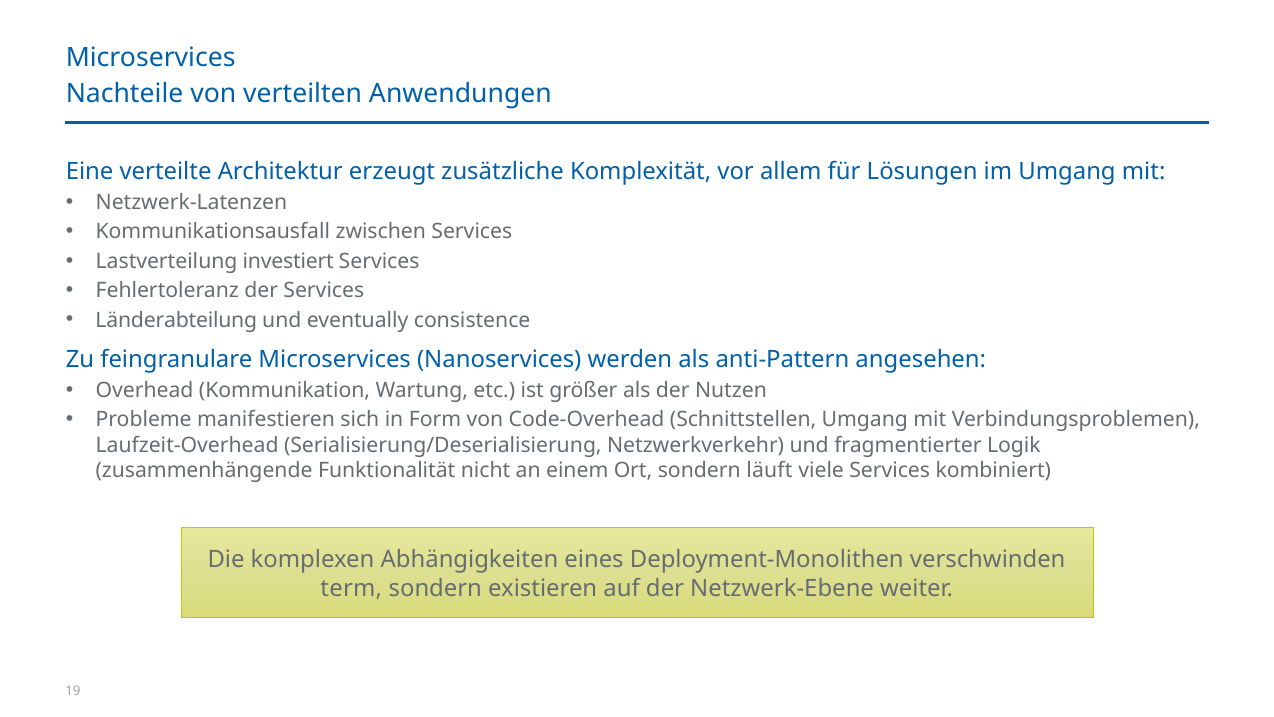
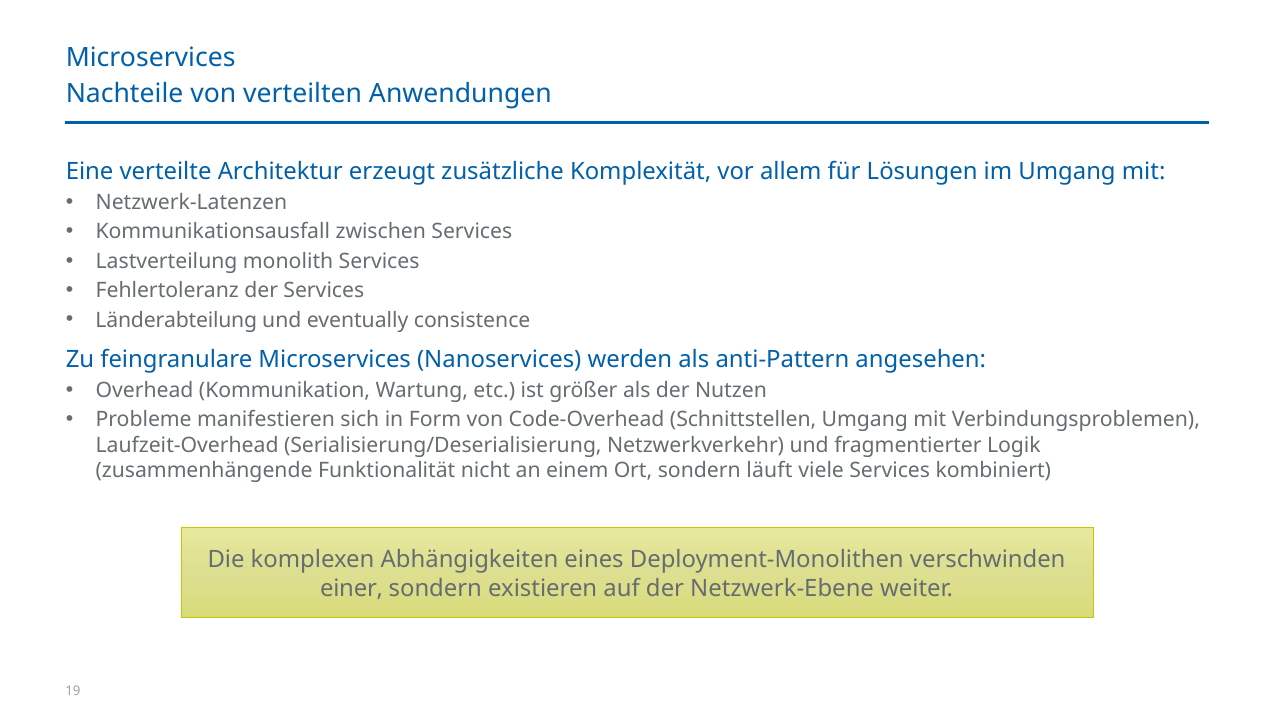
investiert: investiert -> monolith
term: term -> einer
